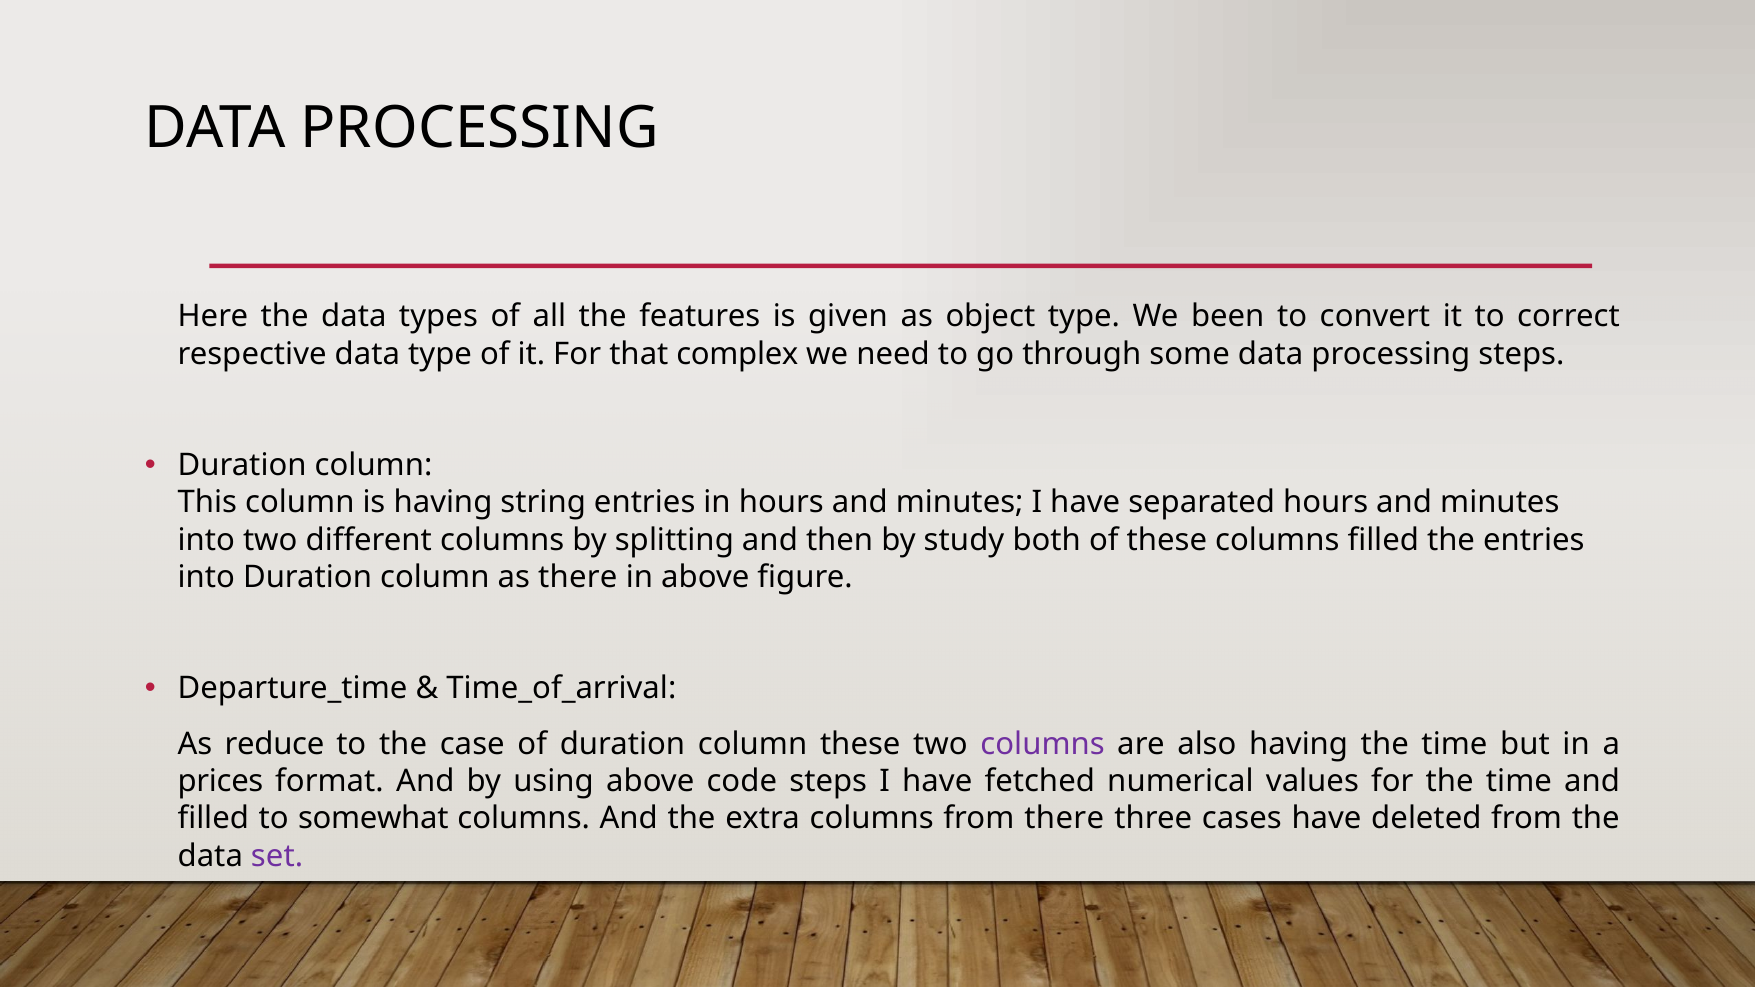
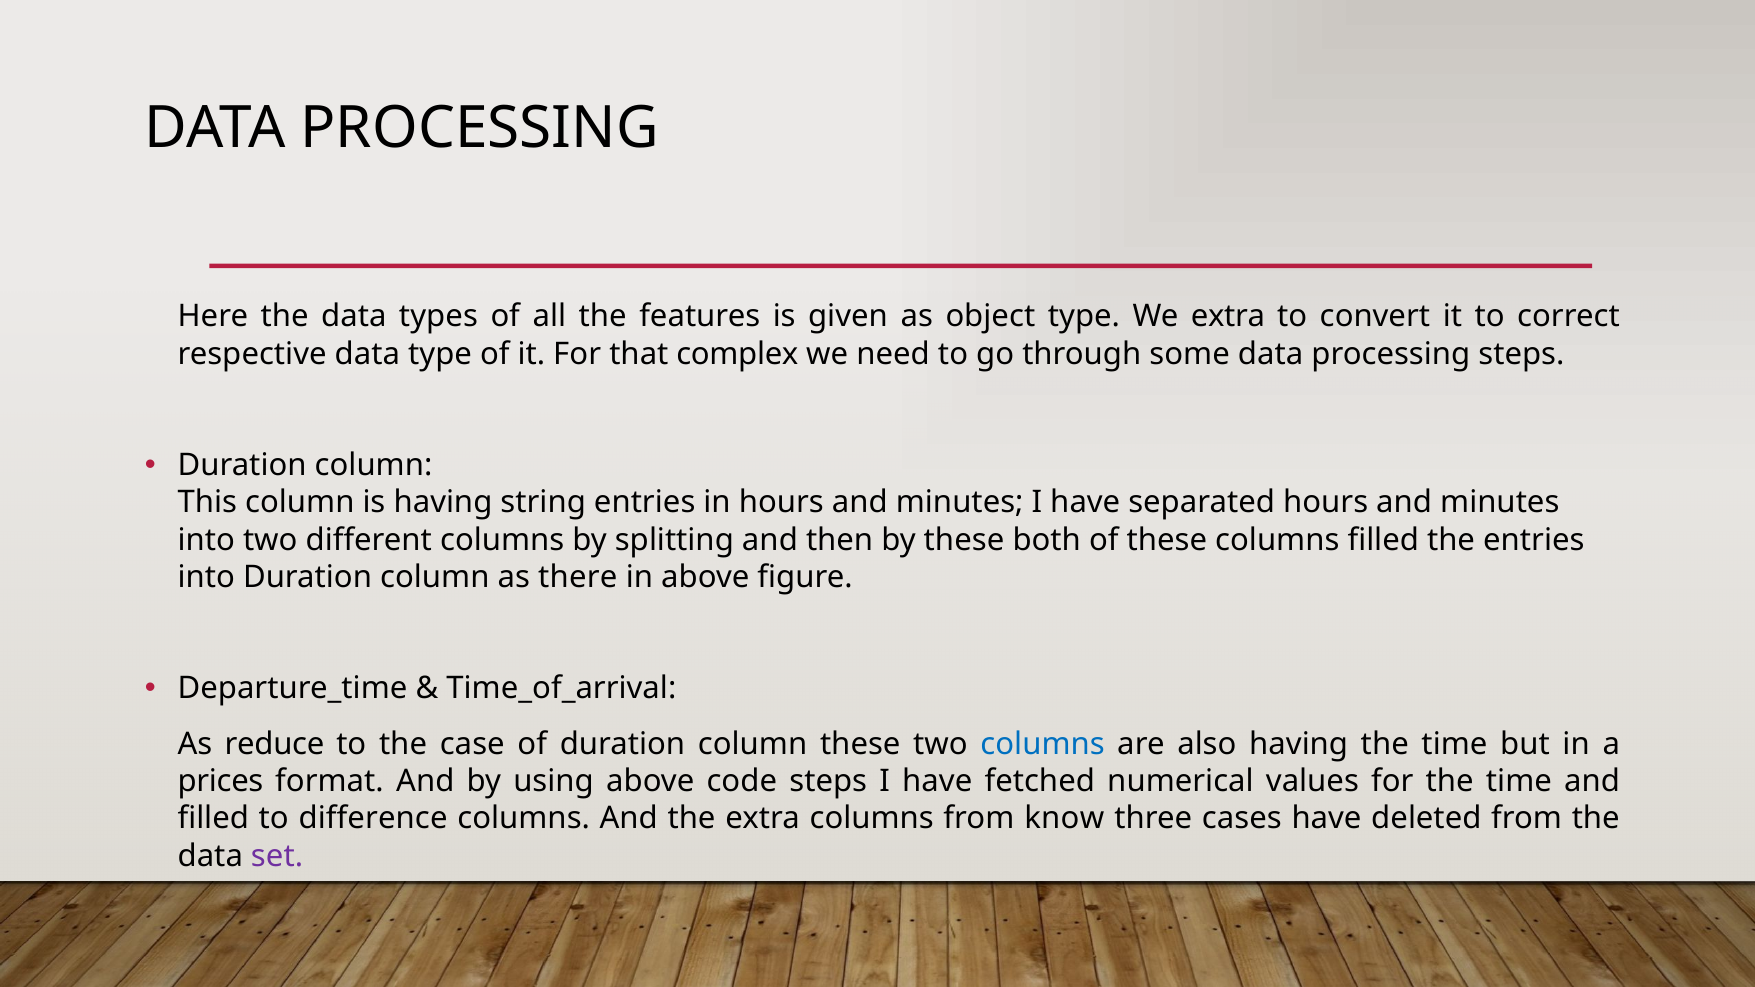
We been: been -> extra
by study: study -> these
columns at (1043, 744) colour: purple -> blue
somewhat: somewhat -> difference
from there: there -> know
